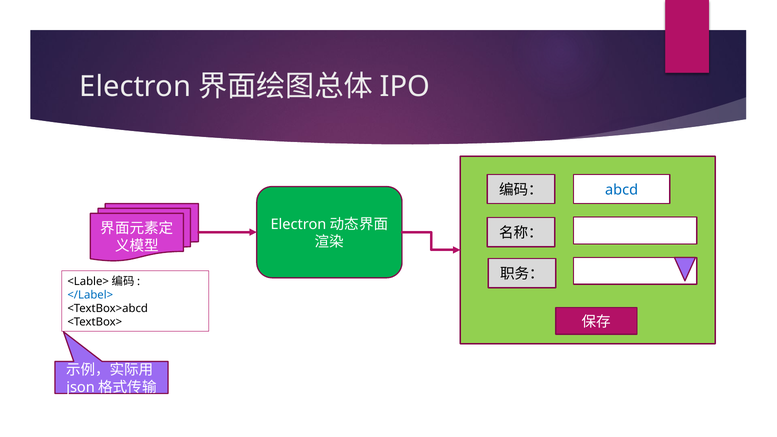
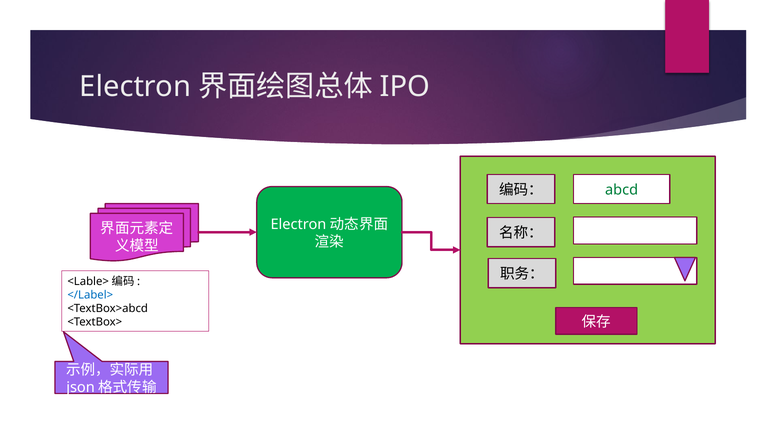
abcd colour: blue -> green
